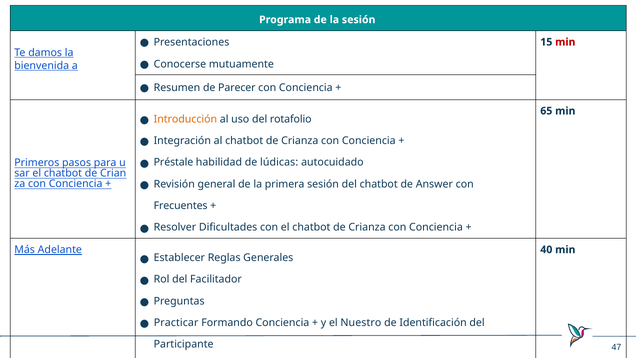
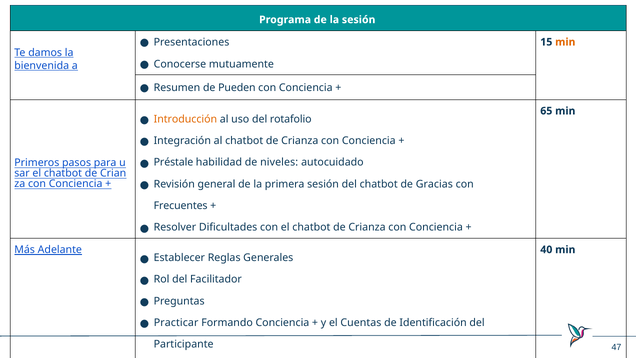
min at (565, 42) colour: red -> orange
Parecer: Parecer -> Pueden
lúdicas: lúdicas -> niveles
Answer: Answer -> Gracias
Nuestro: Nuestro -> Cuentas
